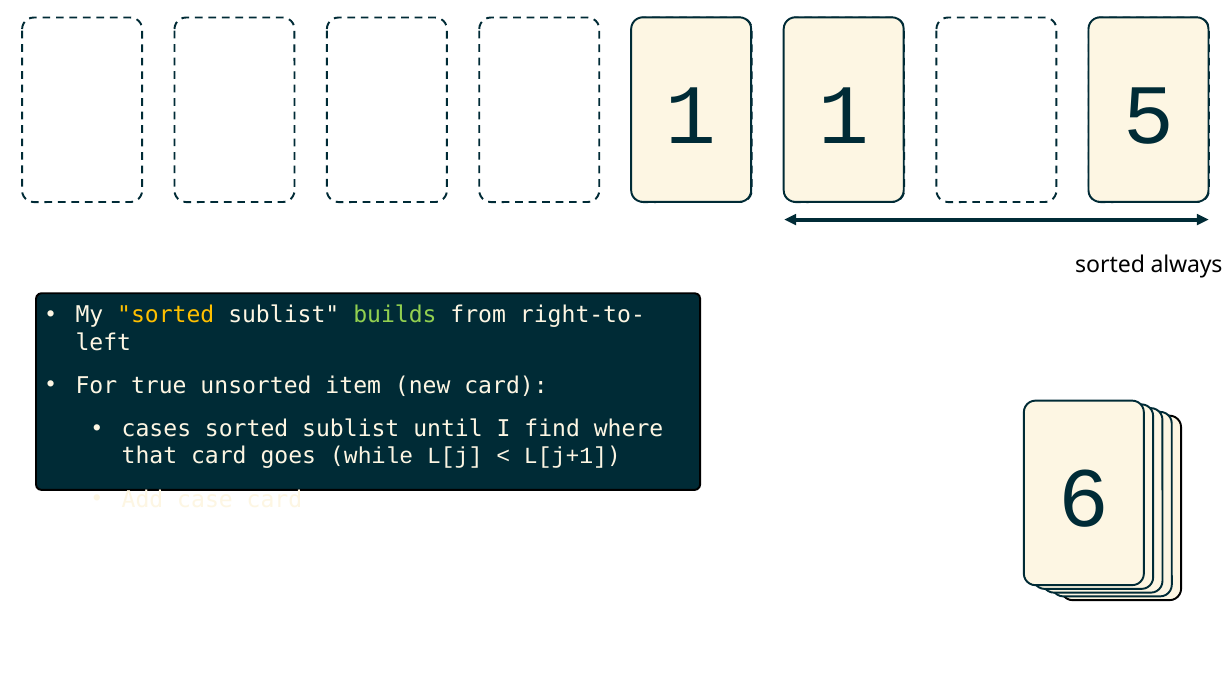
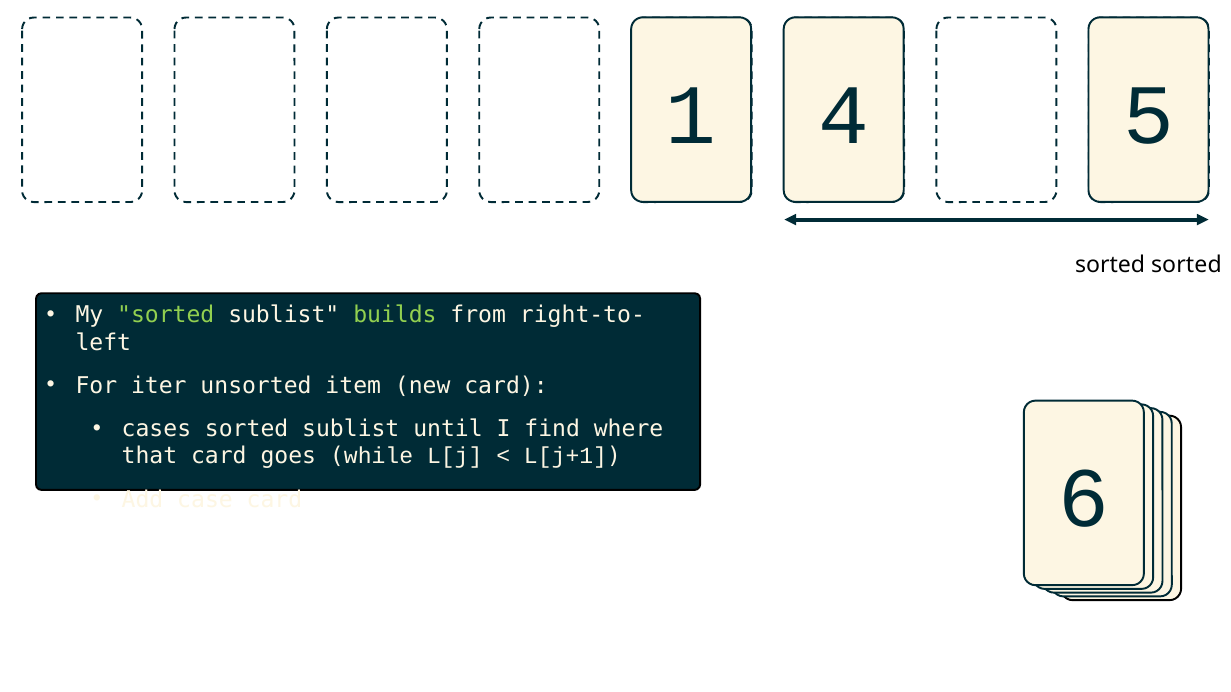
1 1: 1 -> 4
sorted always: always -> sorted
sorted at (166, 315) colour: yellow -> light green
true: true -> iter
